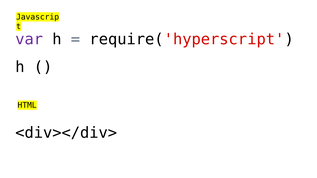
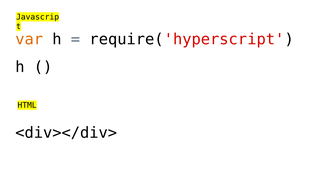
var colour: purple -> orange
